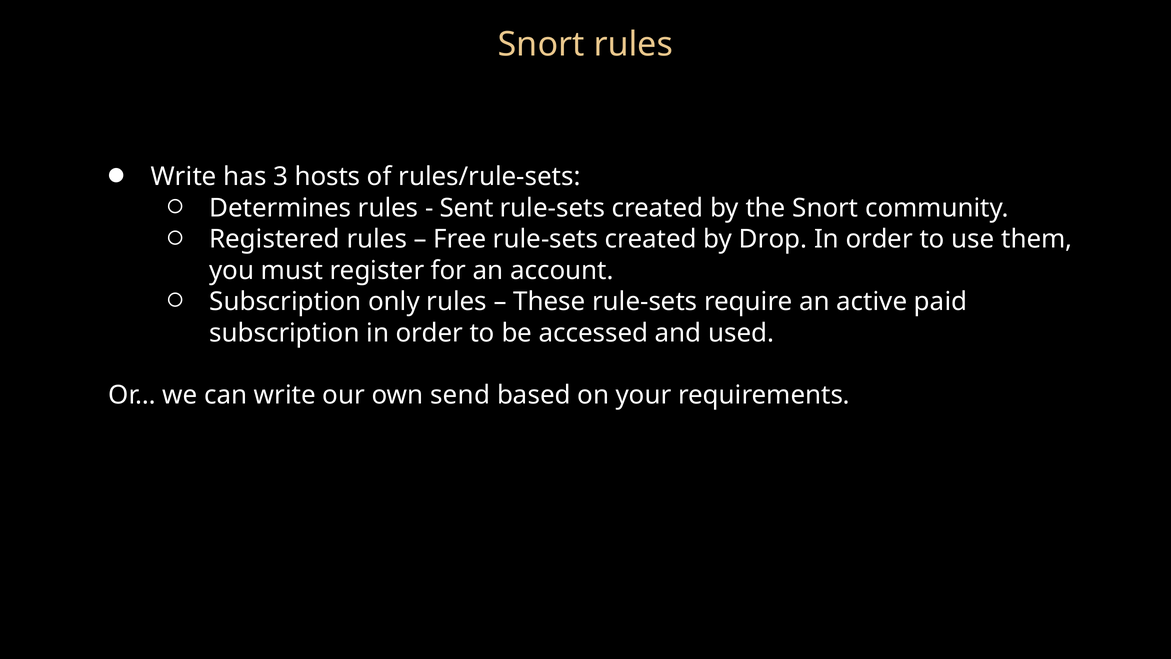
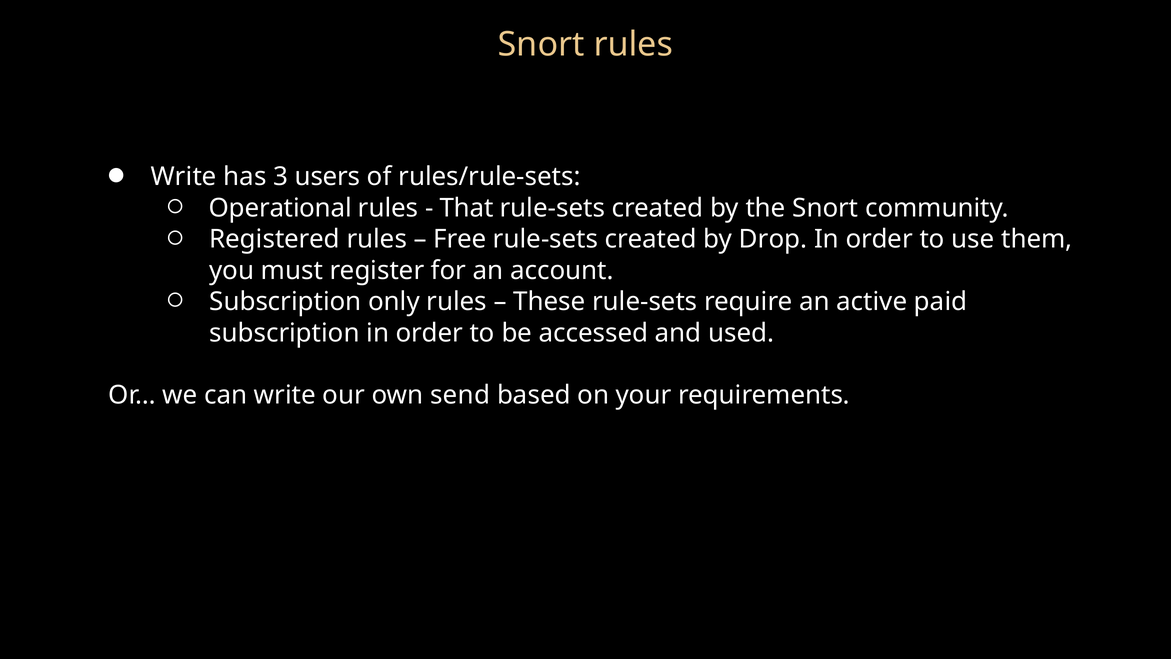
hosts: hosts -> users
Determines: Determines -> Operational
Sent: Sent -> That
